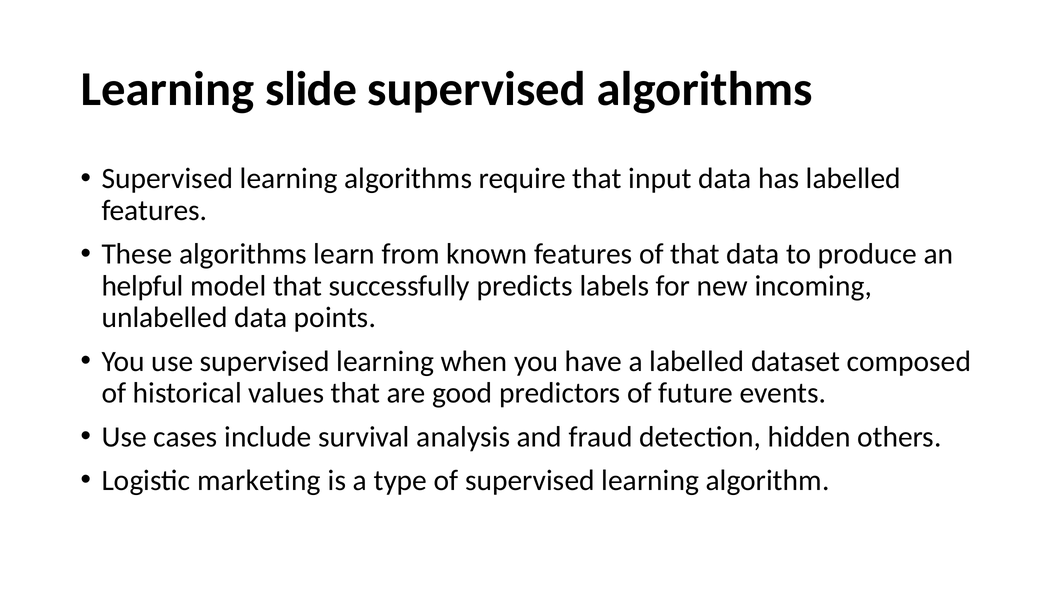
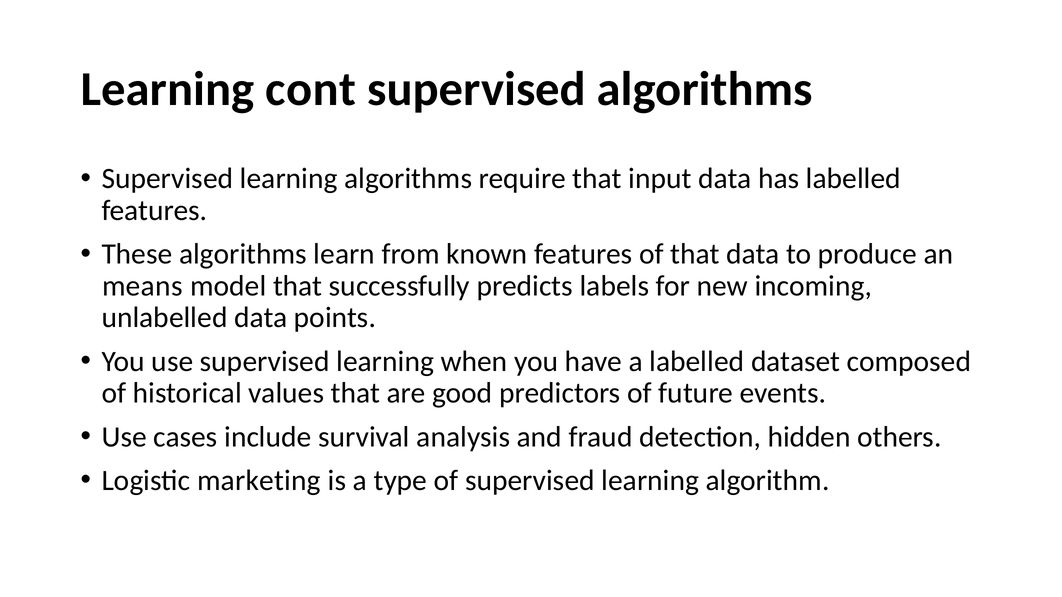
slide: slide -> cont
helpful: helpful -> means
